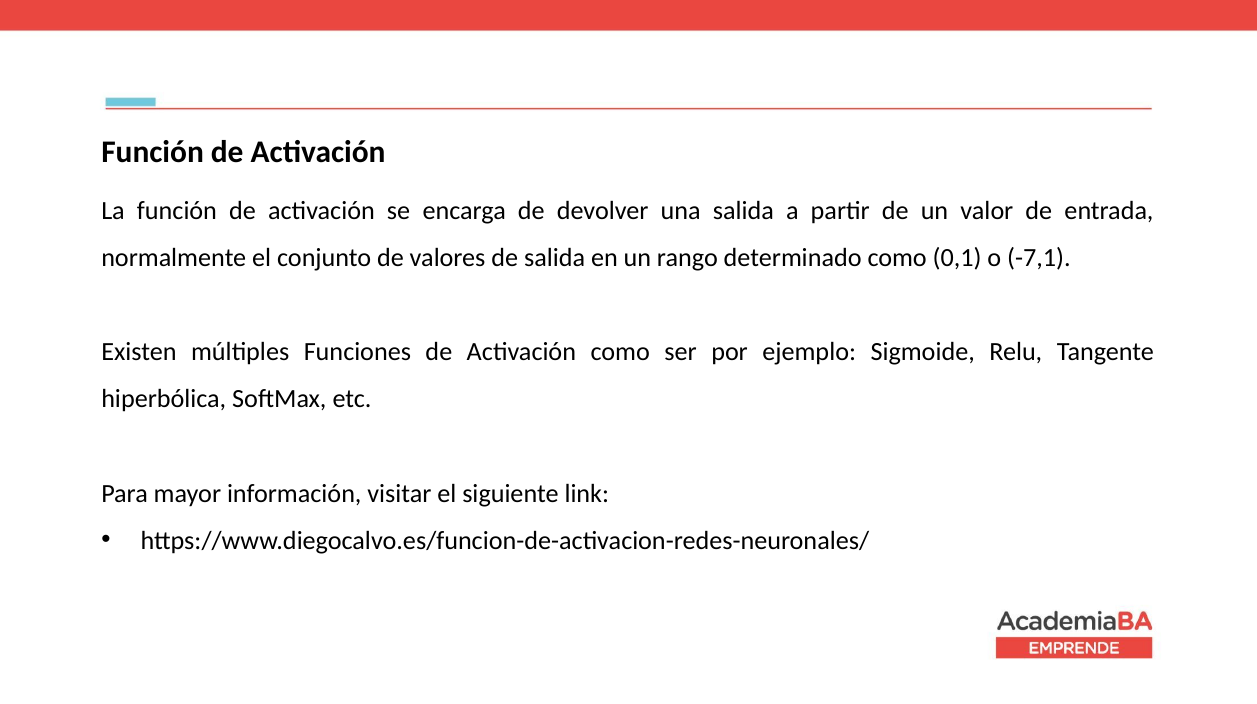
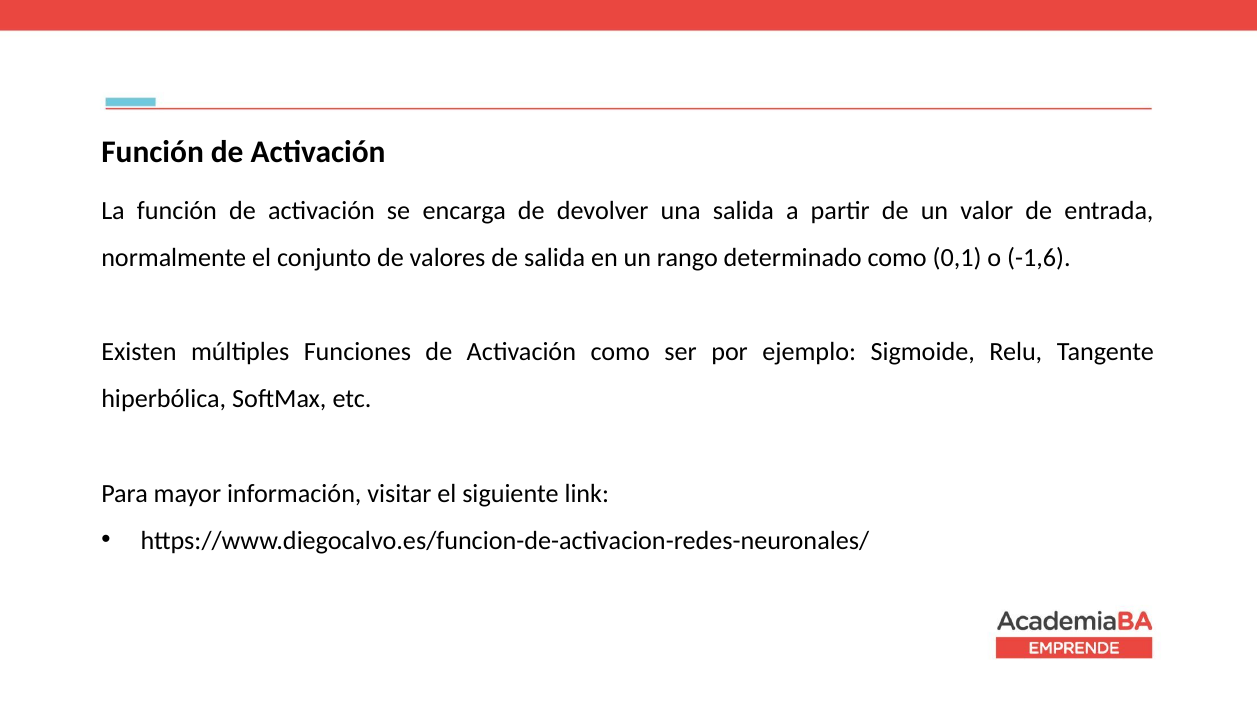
-7,1: -7,1 -> -1,6
